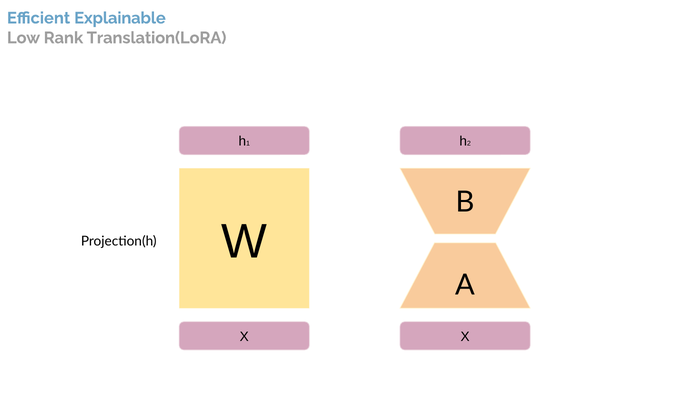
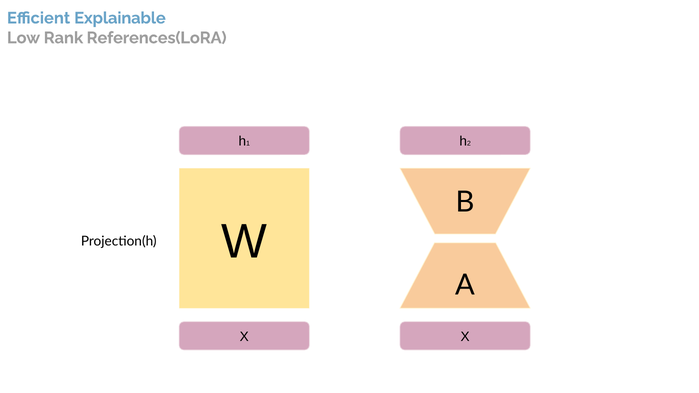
Translation(LoRA: Translation(LoRA -> References(LoRA
